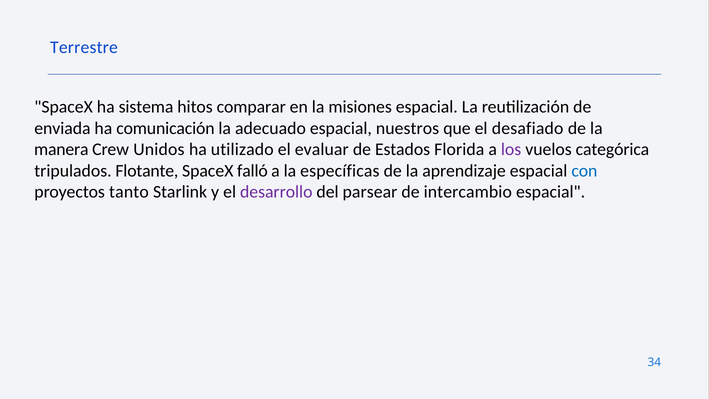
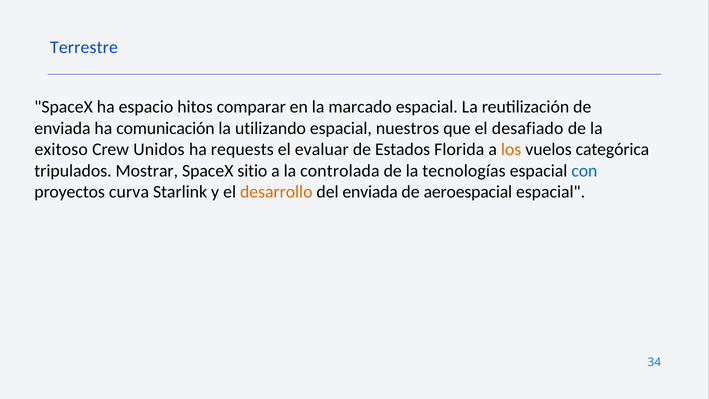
sistema: sistema -> espacio
misiones: misiones -> marcado
adecuado: adecuado -> utilizando
manera: manera -> exitoso
utilizado: utilizado -> requests
los colour: purple -> orange
Flotante: Flotante -> Mostrar
falló: falló -> sitio
específicas: específicas -> controlada
aprendizaje: aprendizaje -> tecnologías
tanto: tanto -> curva
desarrollo colour: purple -> orange
del parsear: parsear -> enviada
intercambio: intercambio -> aeroespacial
